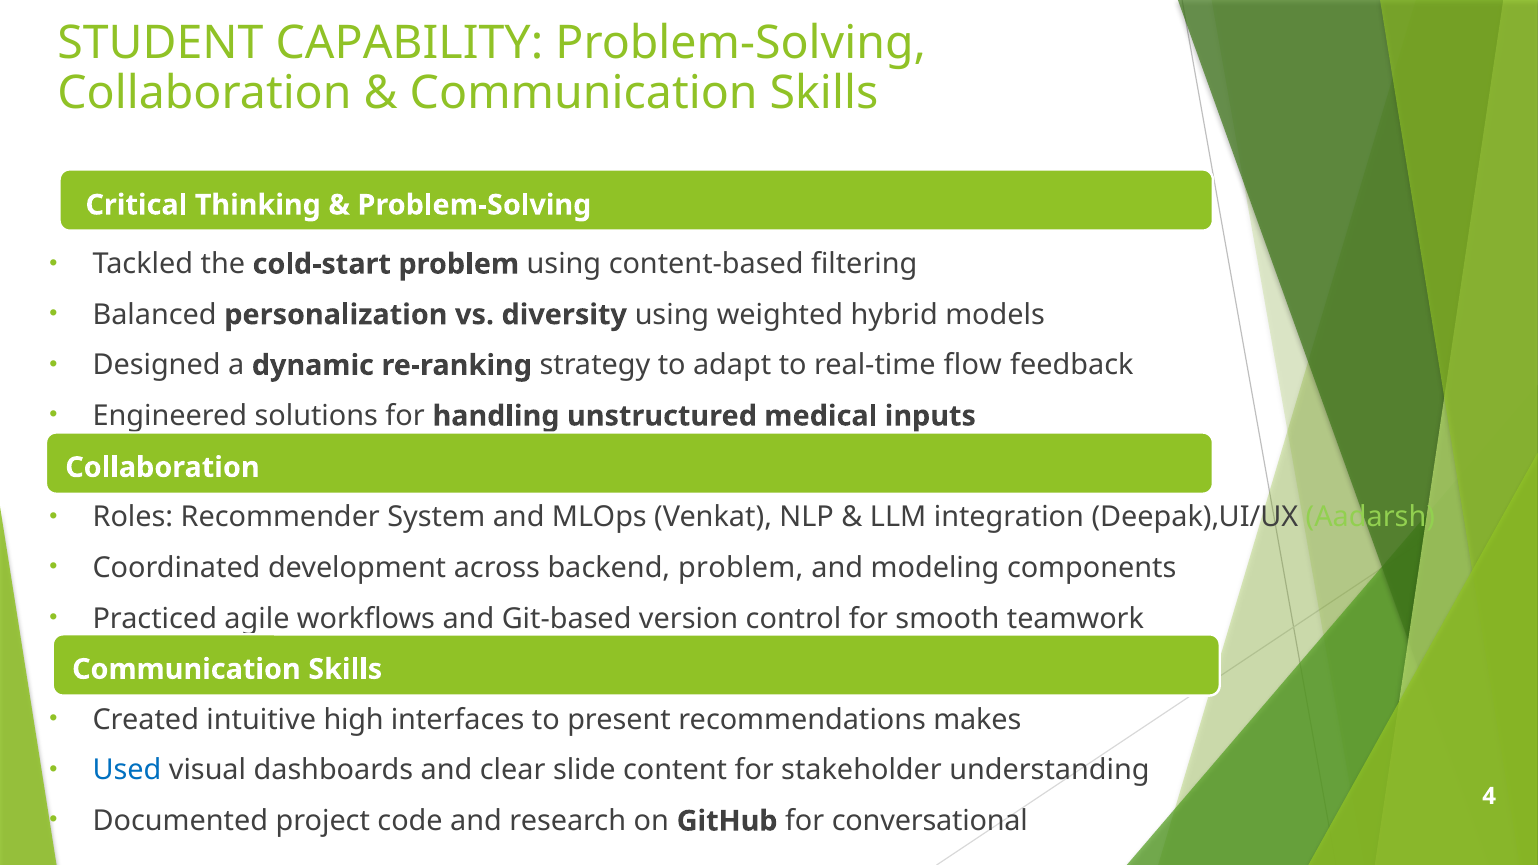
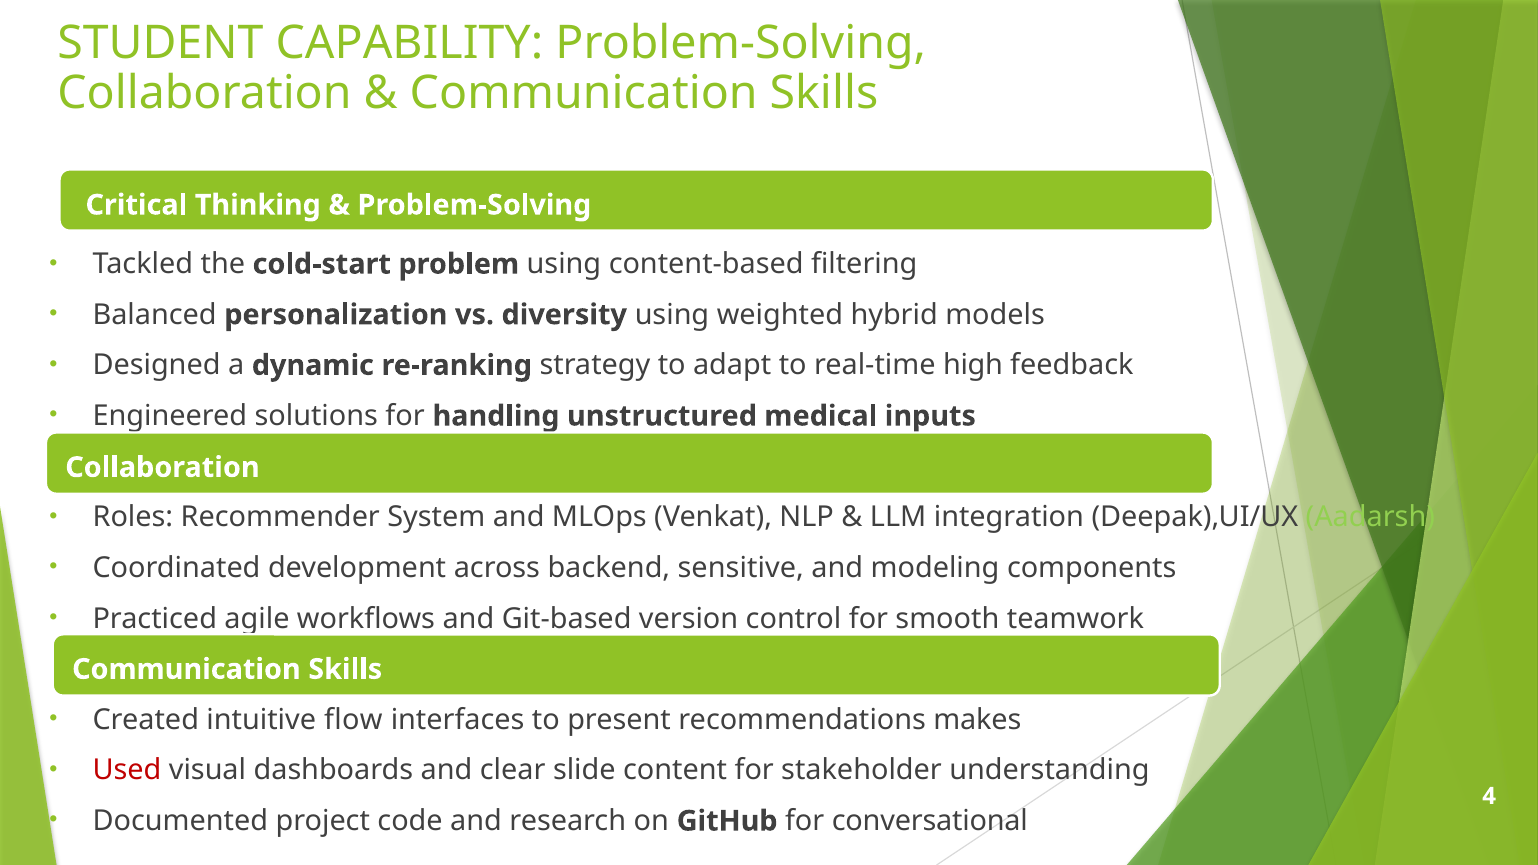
flow: flow -> high
backend problem: problem -> sensitive
high: high -> flow
Used colour: blue -> red
